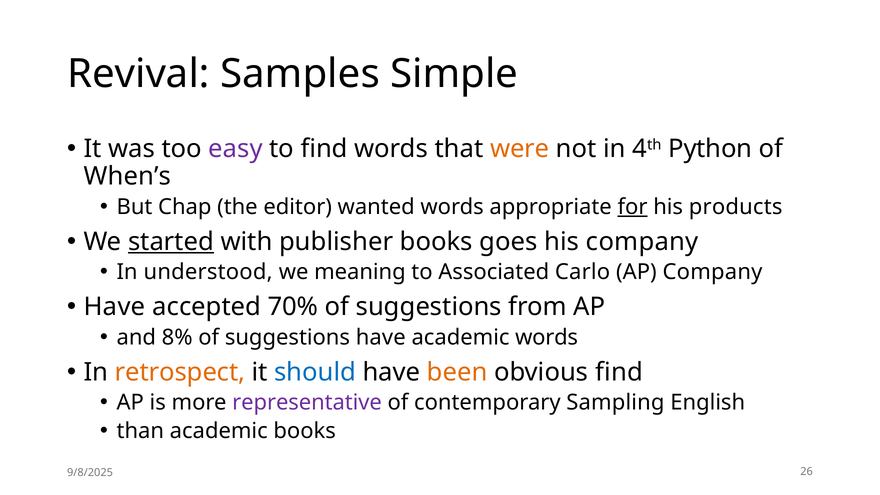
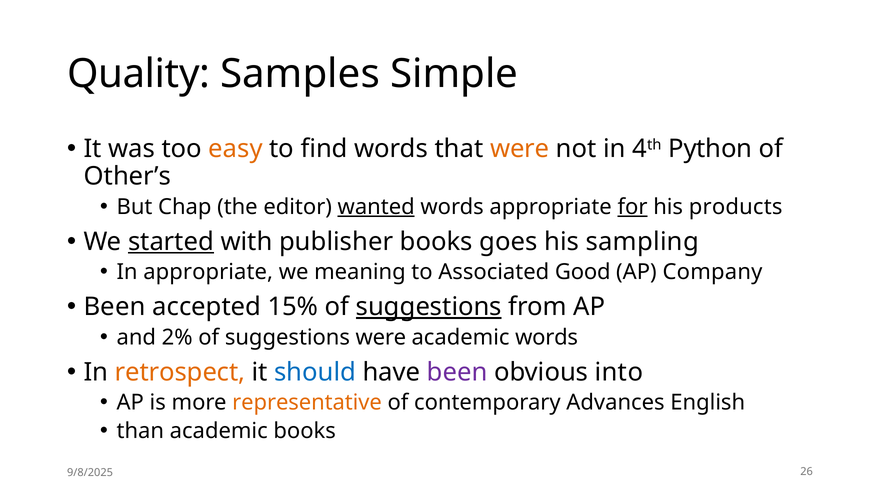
Revival: Revival -> Quality
easy colour: purple -> orange
When’s: When’s -> Other’s
wanted underline: none -> present
his company: company -> sampling
In understood: understood -> appropriate
Carlo: Carlo -> Good
Have at (115, 307): Have -> Been
70%: 70% -> 15%
suggestions at (429, 307) underline: none -> present
8%: 8% -> 2%
suggestions have: have -> were
been at (457, 372) colour: orange -> purple
obvious find: find -> into
representative colour: purple -> orange
Sampling: Sampling -> Advances
